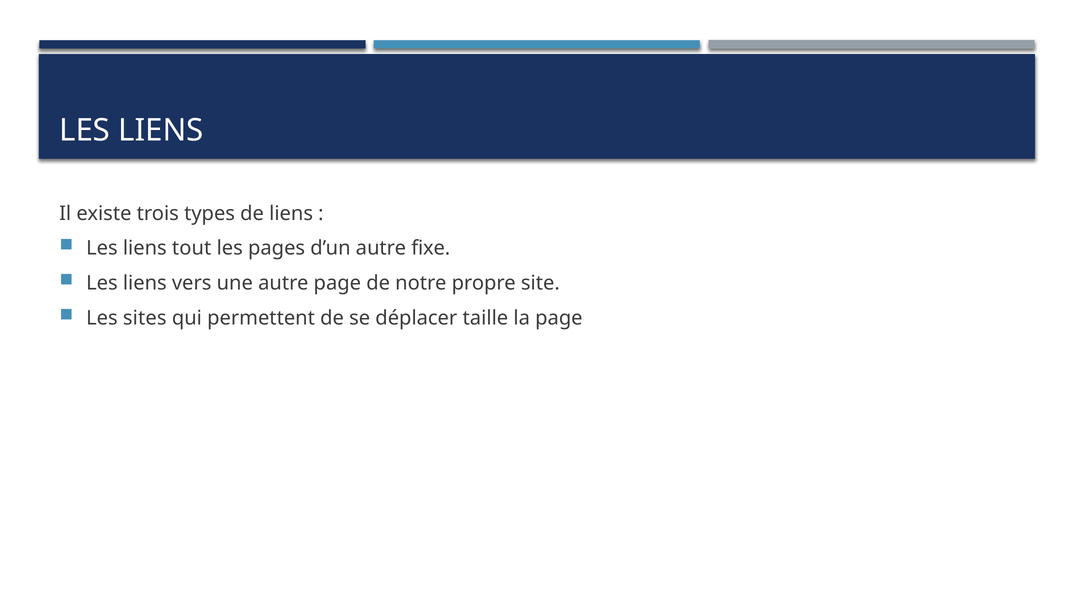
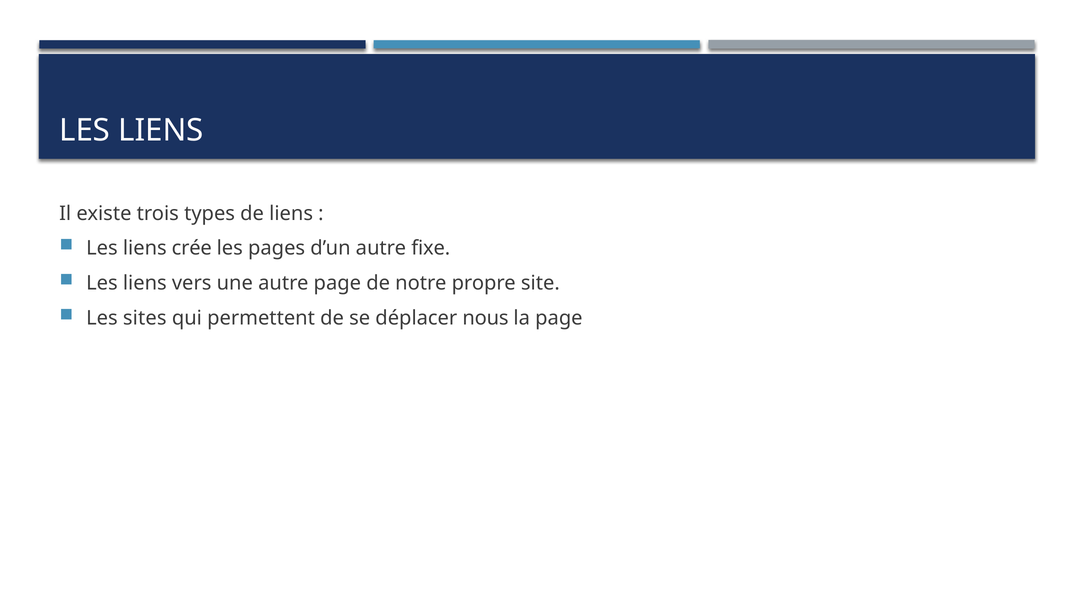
tout: tout -> crée
taille: taille -> nous
